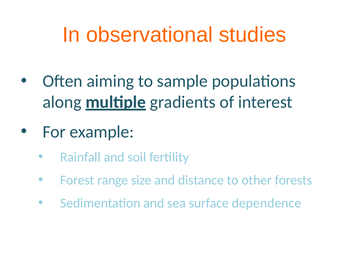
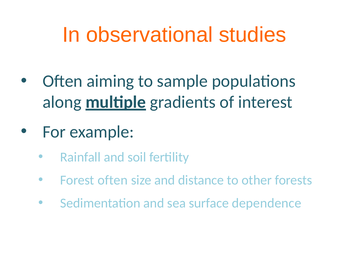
Forest range: range -> often
